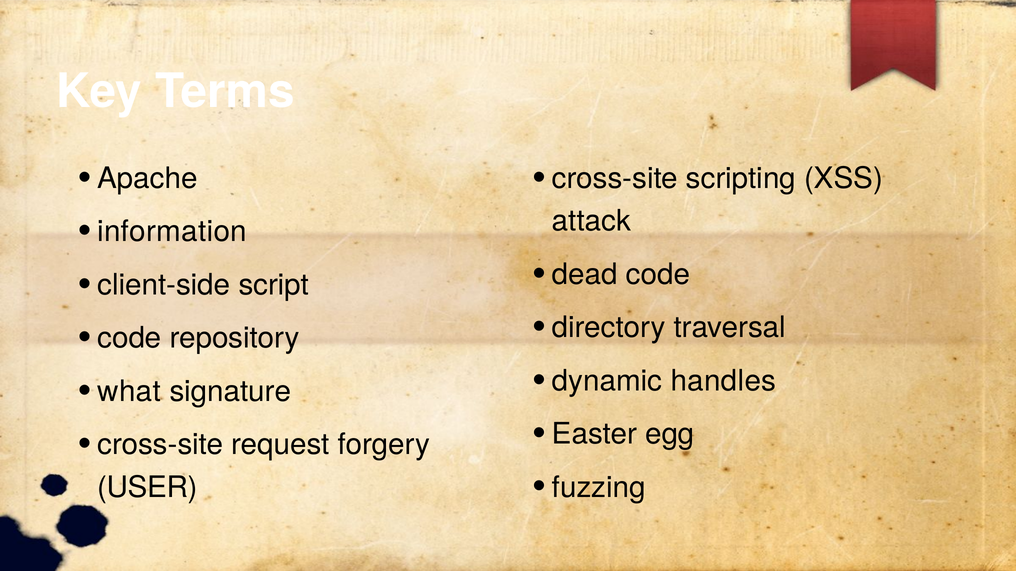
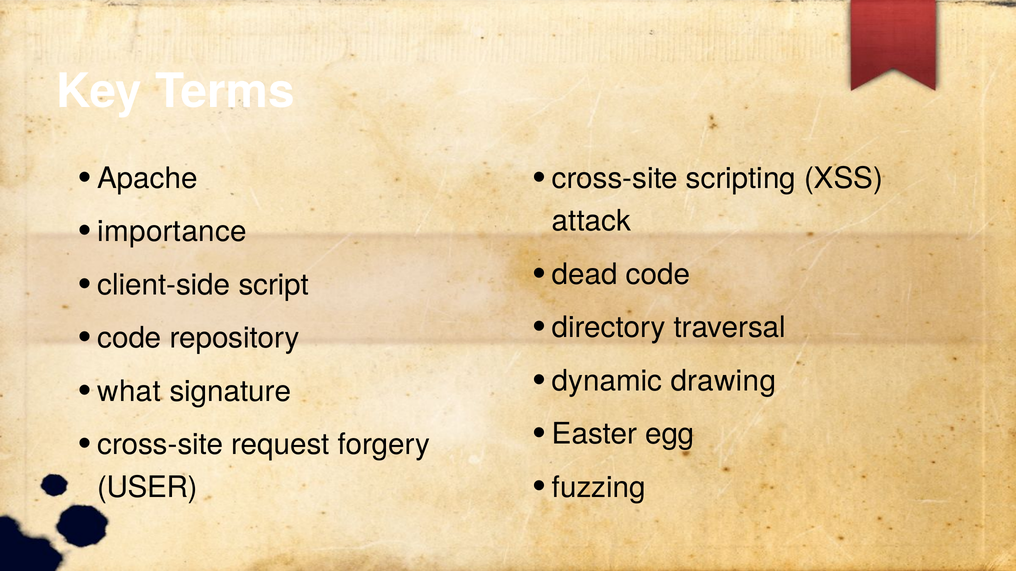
information: information -> importance
handles: handles -> drawing
